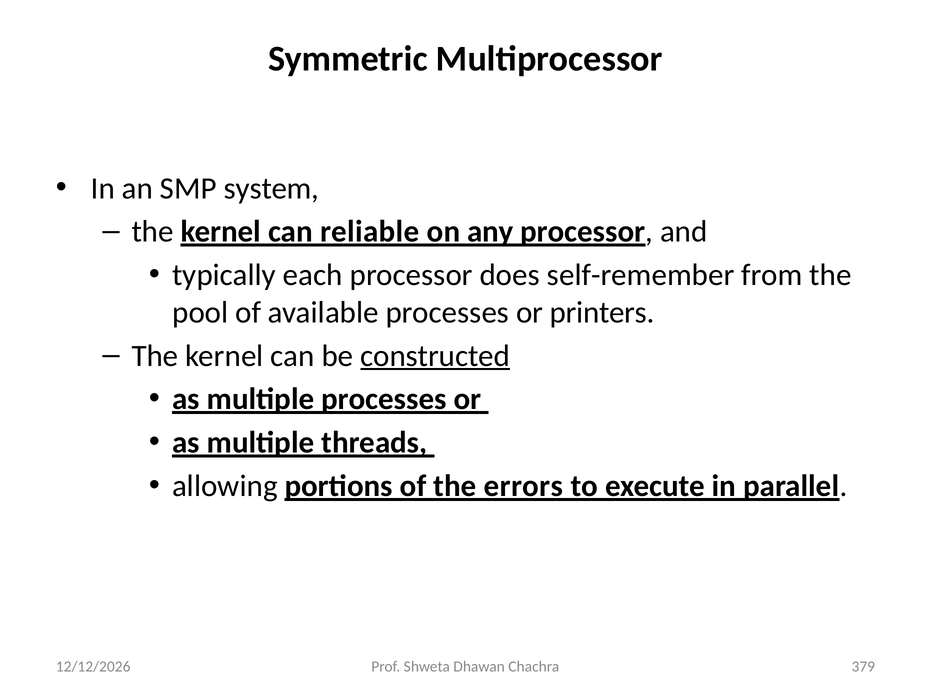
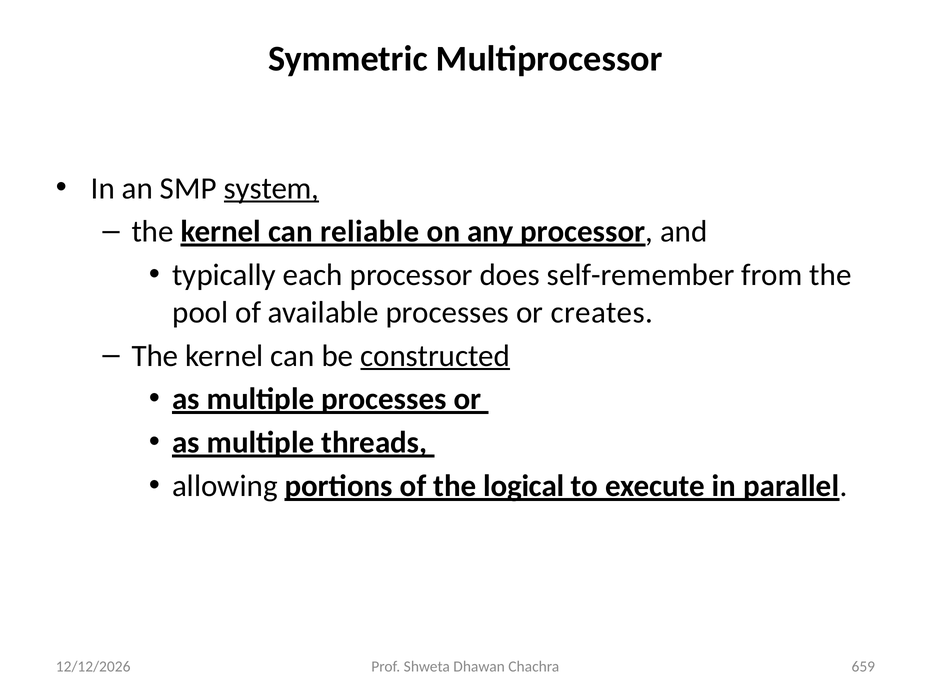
system underline: none -> present
printers: printers -> creates
errors: errors -> logical
379: 379 -> 659
